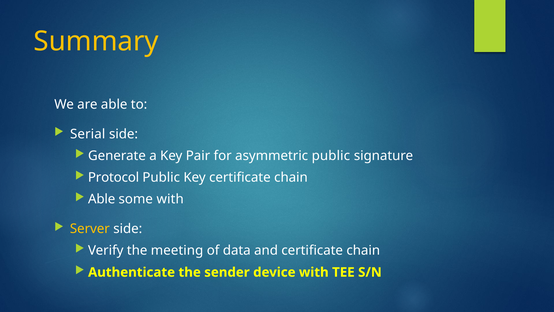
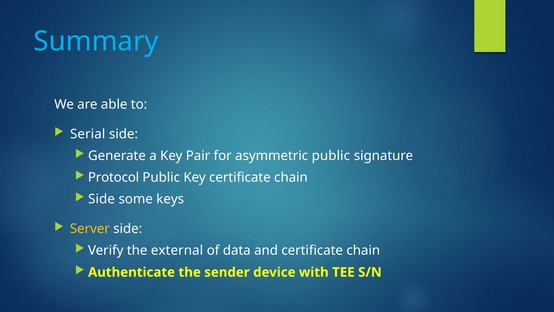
Summary colour: yellow -> light blue
Able at (102, 199): Able -> Side
some with: with -> keys
meeting: meeting -> external
